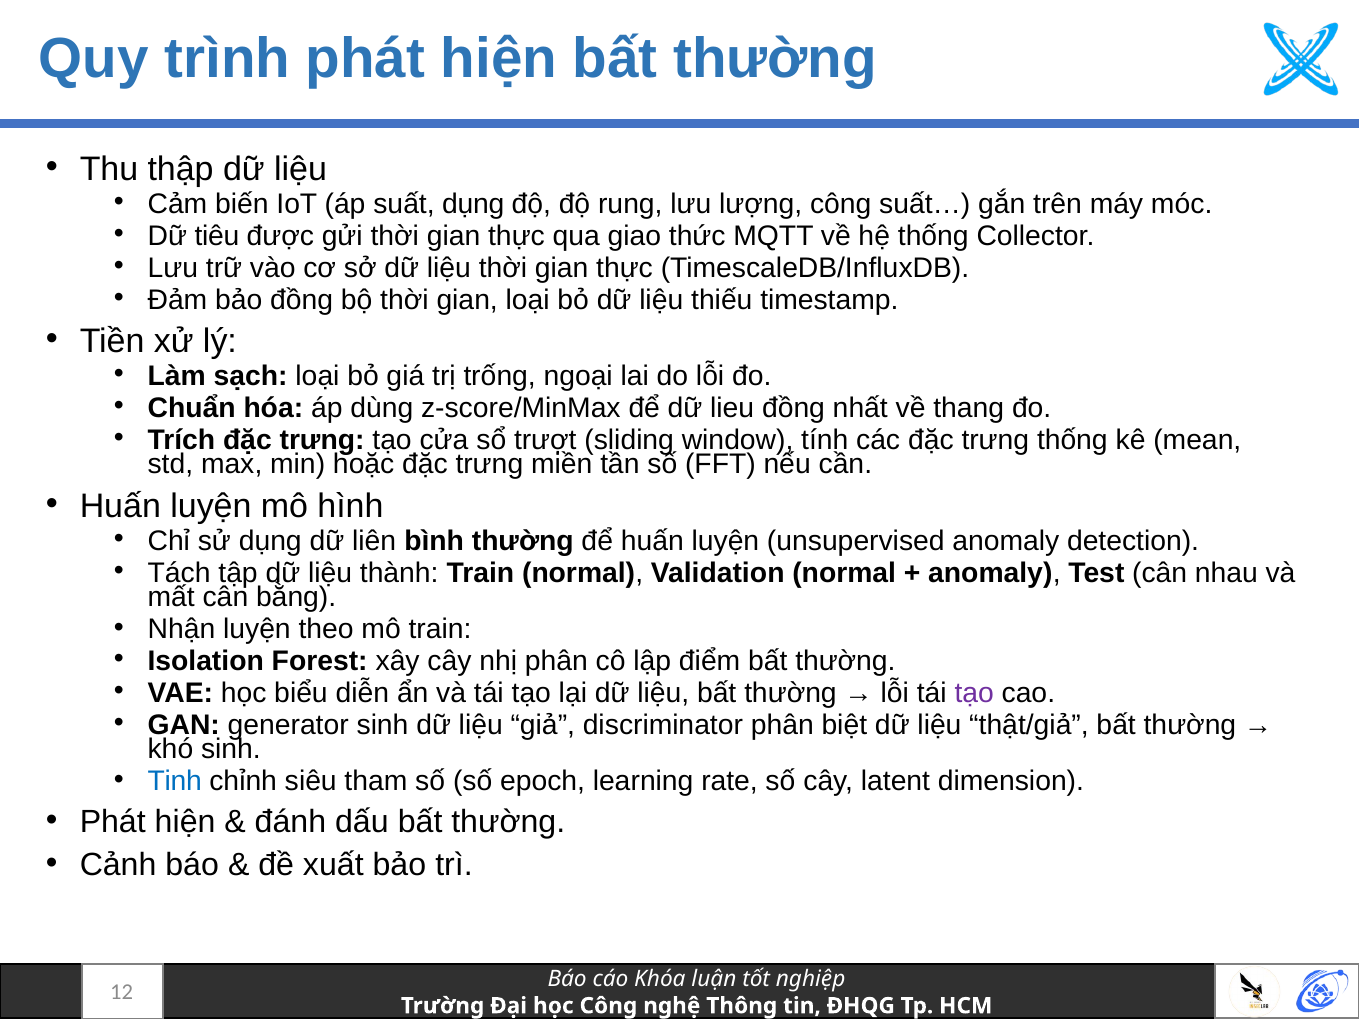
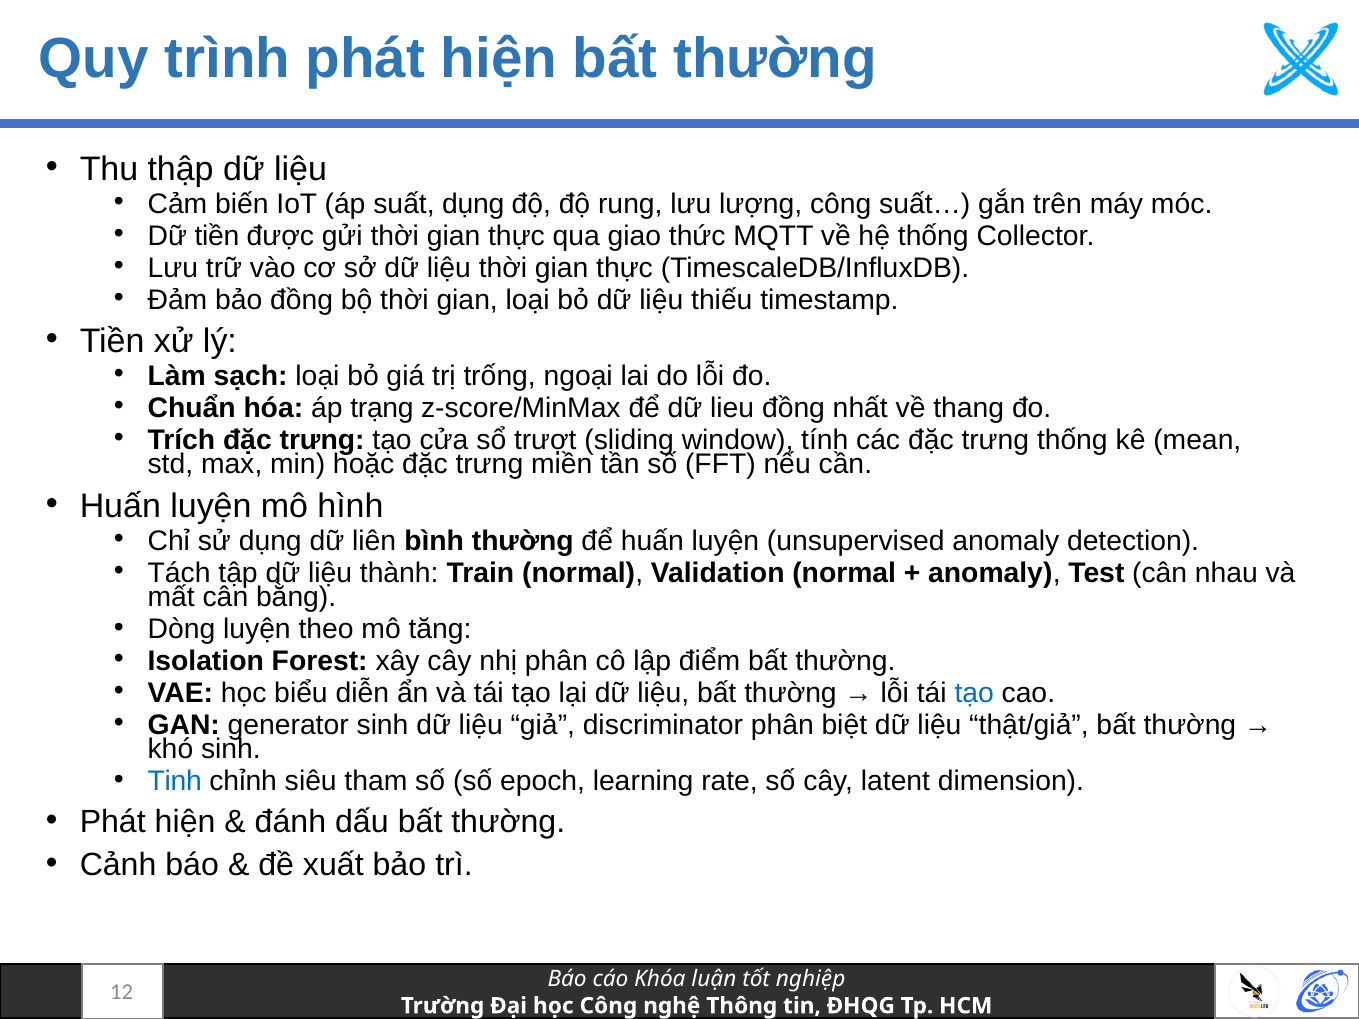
Dữ tiêu: tiêu -> tiền
dùng: dùng -> trạng
Nhận: Nhận -> Dòng
mô train: train -> tăng
tạo at (974, 693) colour: purple -> blue
